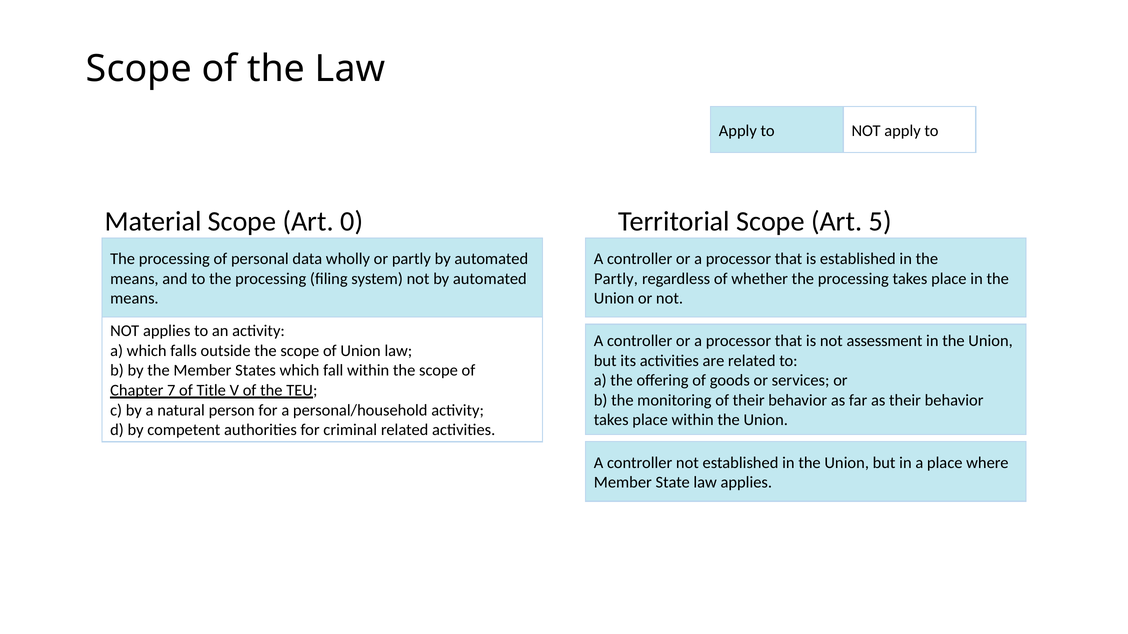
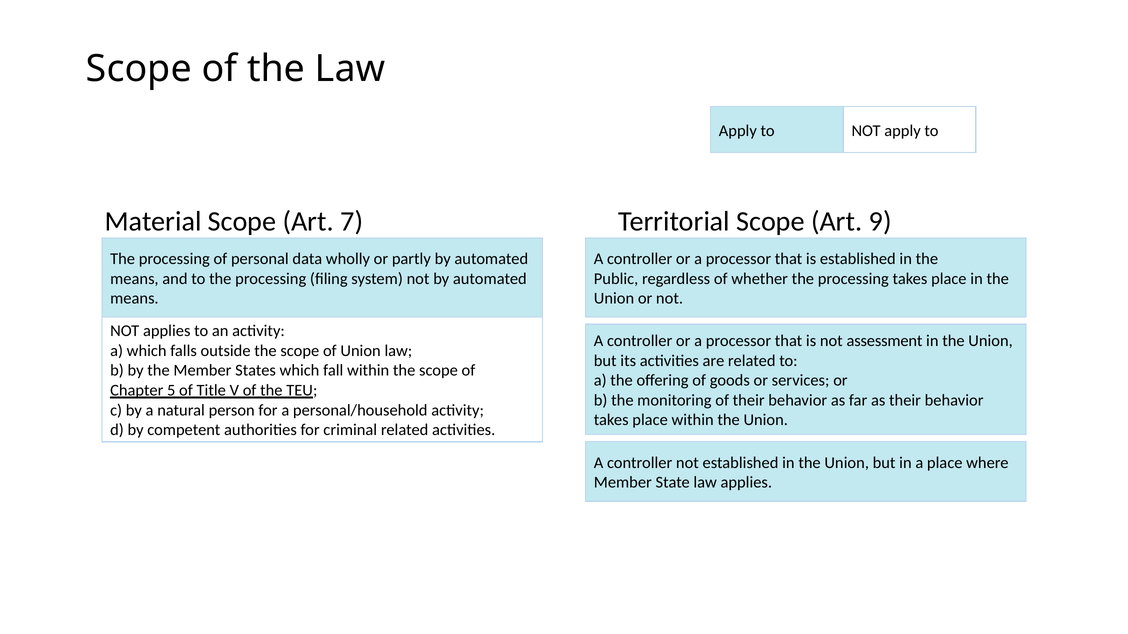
0: 0 -> 7
5: 5 -> 9
Partly at (616, 279): Partly -> Public
7: 7 -> 5
